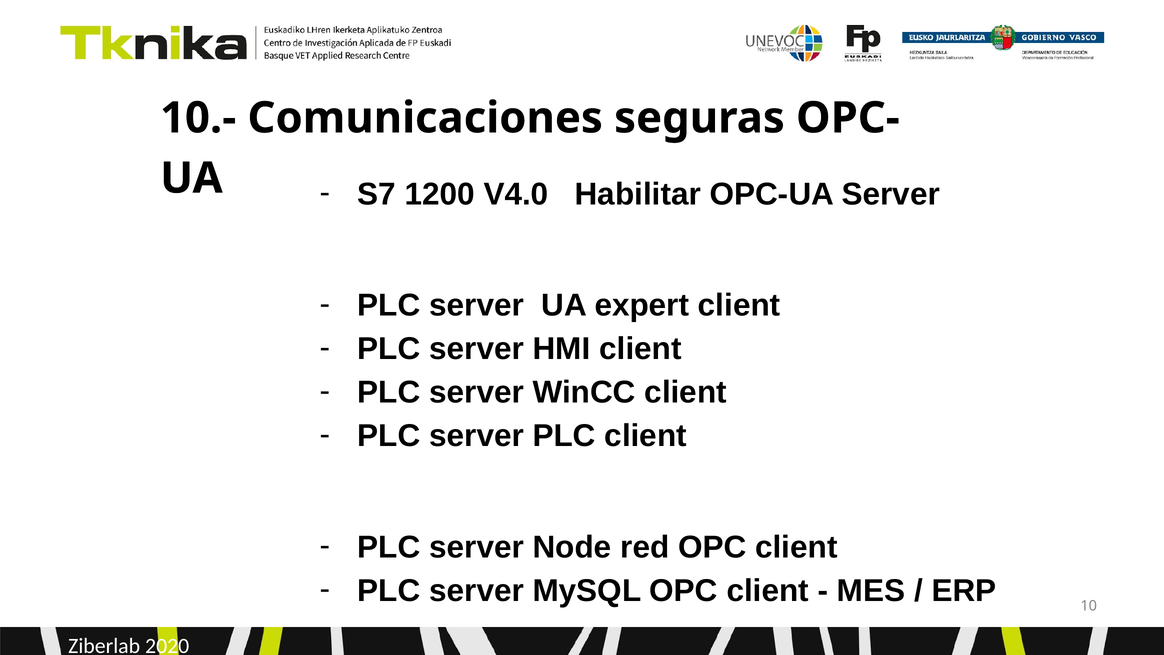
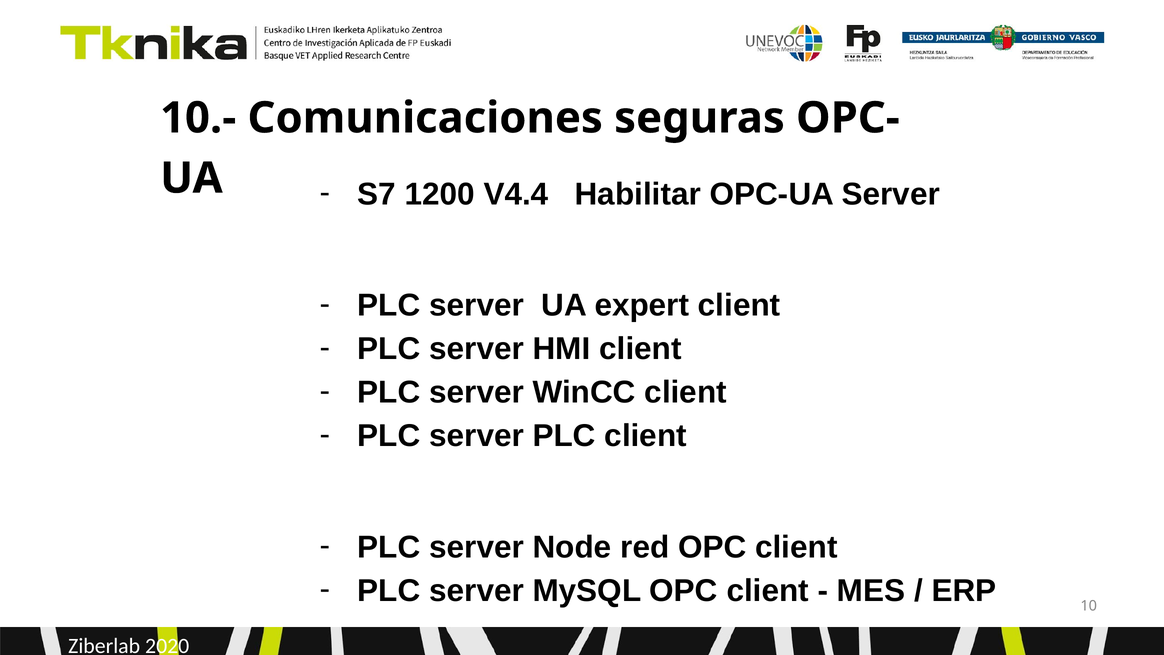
V4.0: V4.0 -> V4.4
